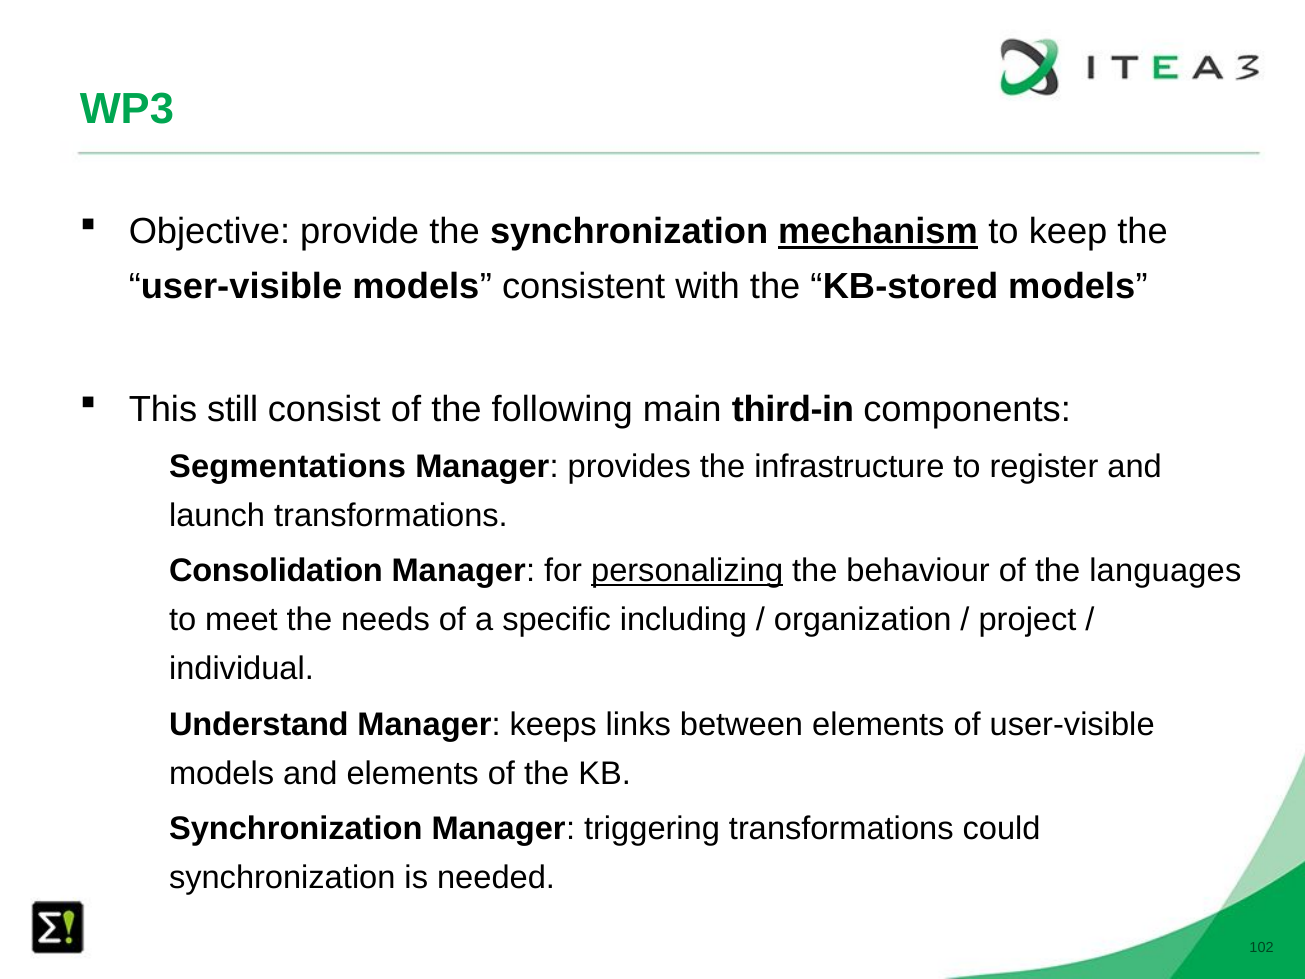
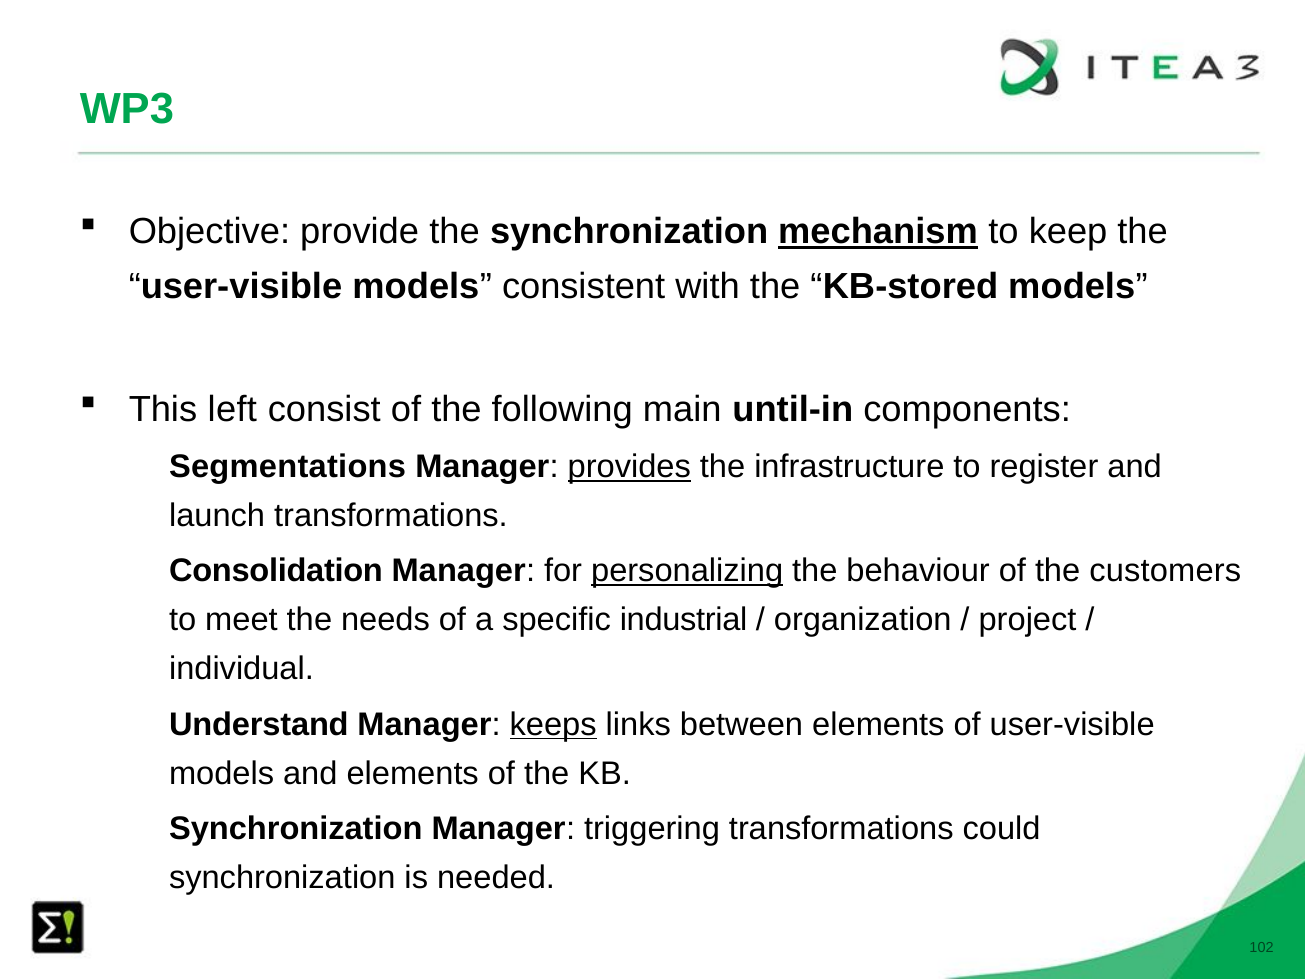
still: still -> left
third-in: third-in -> until-in
provides underline: none -> present
languages: languages -> customers
including: including -> industrial
keeps underline: none -> present
